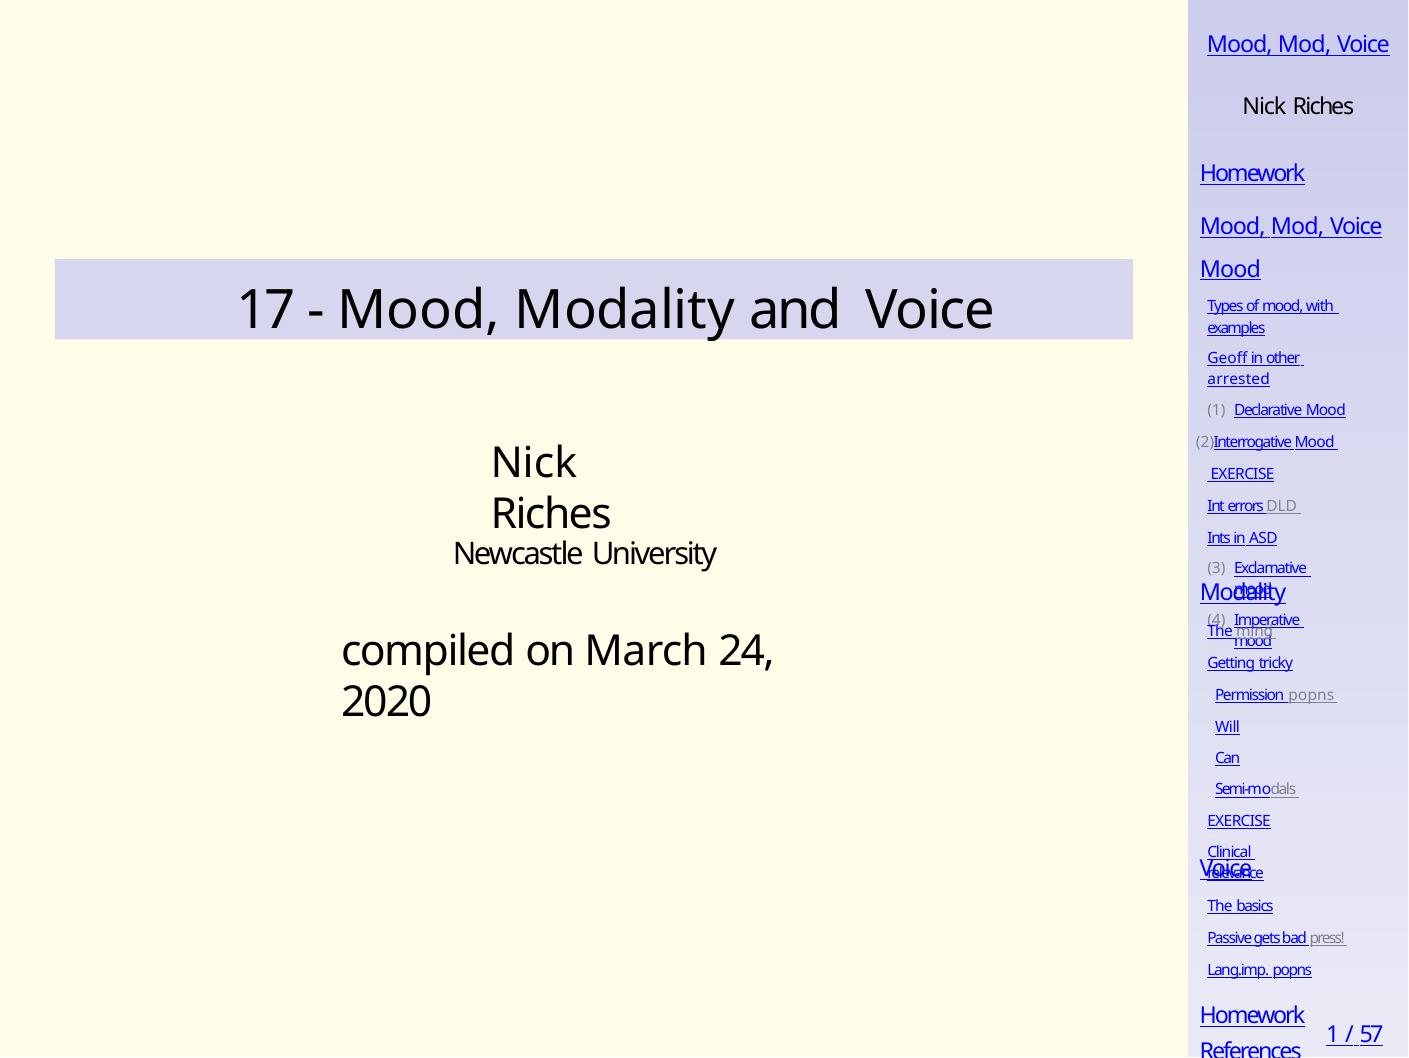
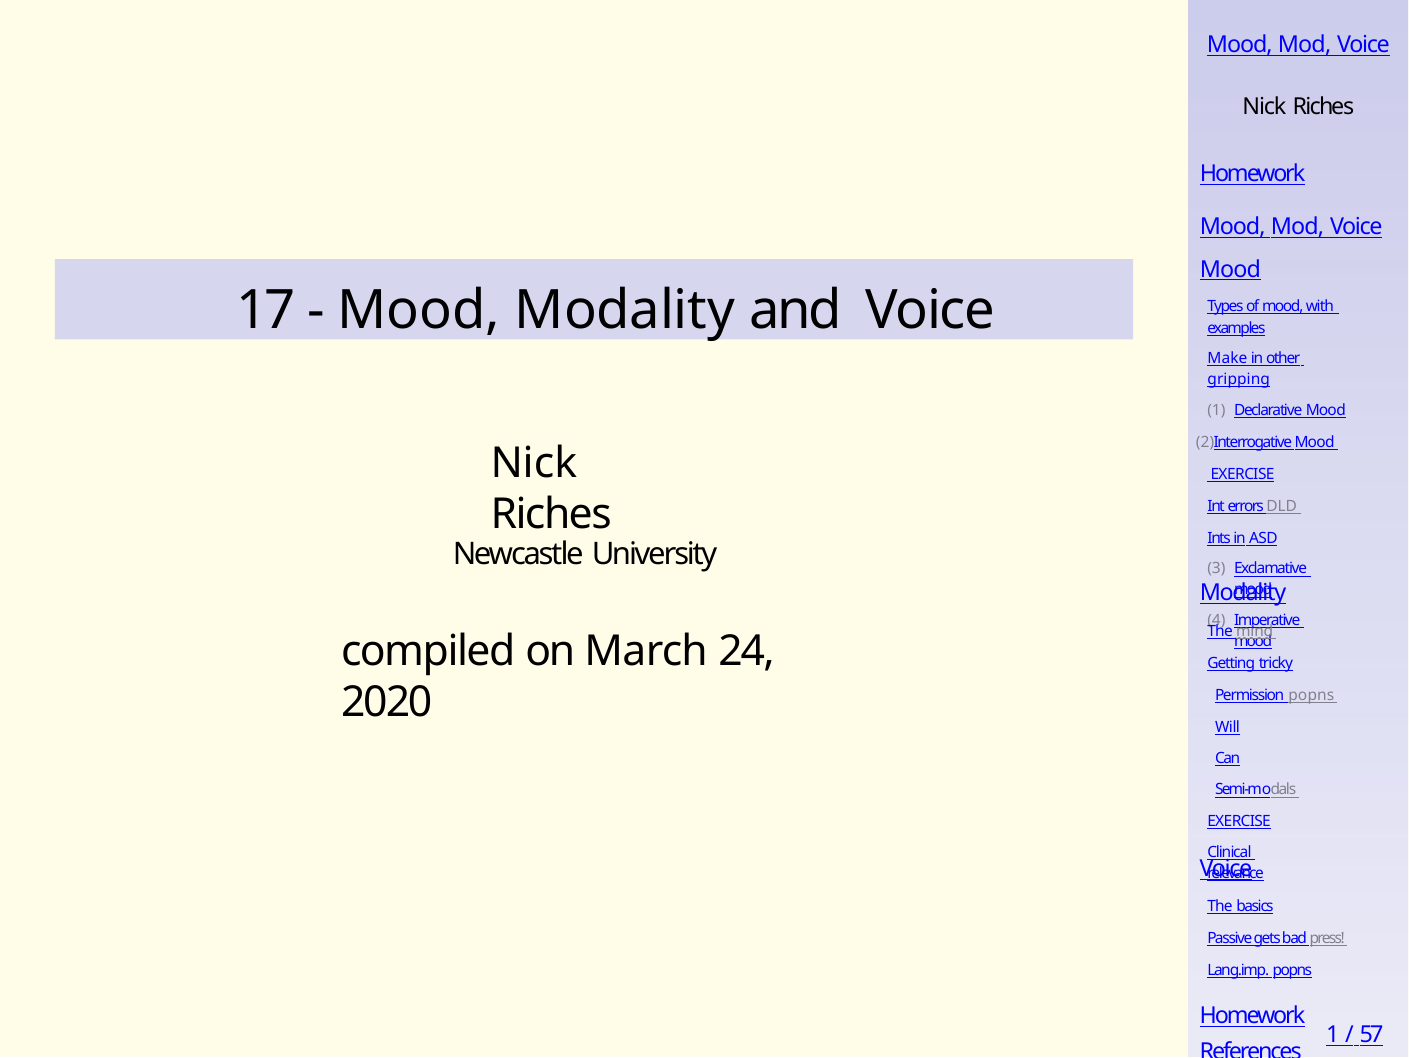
Geoff: Geoff -> Make
arrested: arrested -> gripping
